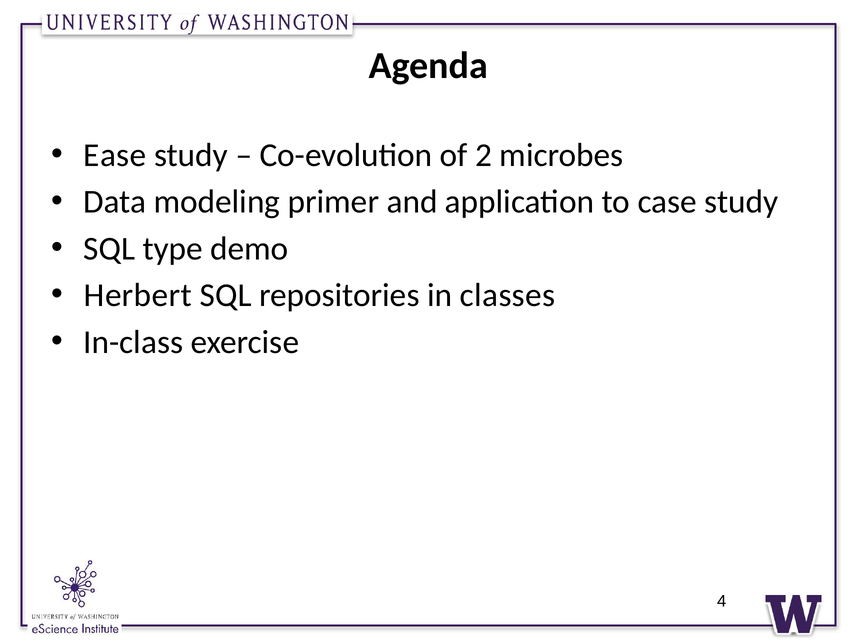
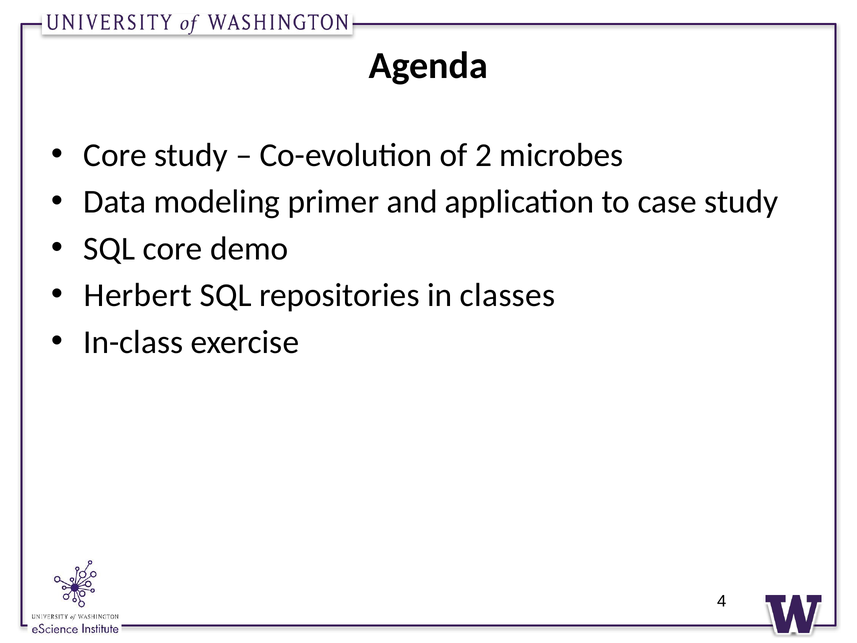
Ease at (115, 155): Ease -> Core
SQL type: type -> core
